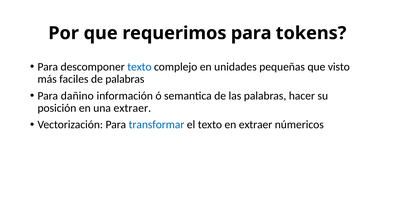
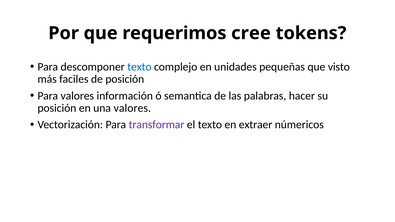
requerimos para: para -> cree
de palabras: palabras -> posición
Para dañino: dañino -> valores
una extraer: extraer -> valores
transformar colour: blue -> purple
